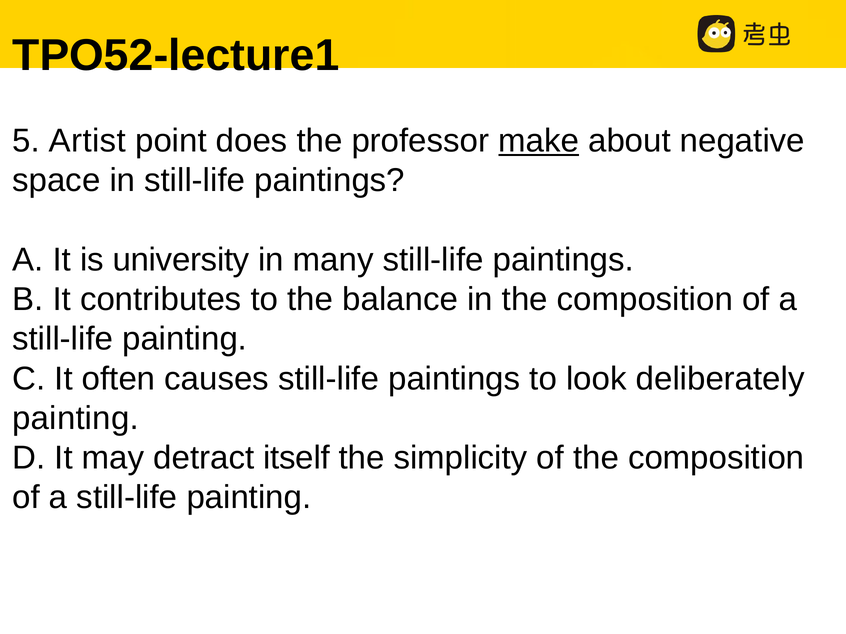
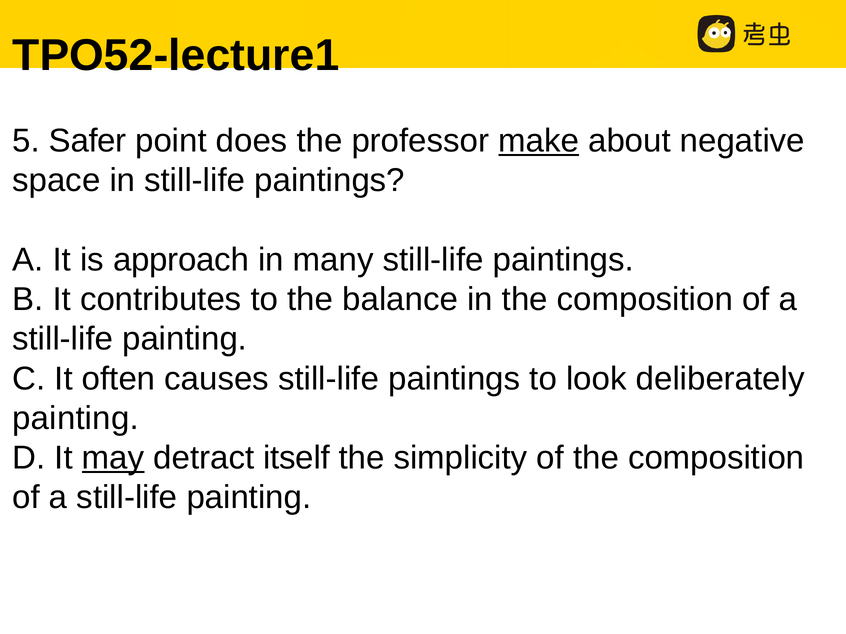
Artist: Artist -> Safer
university: university -> approach
may underline: none -> present
